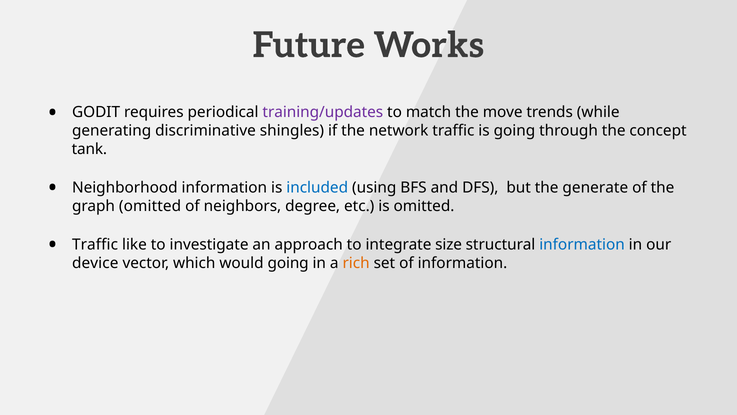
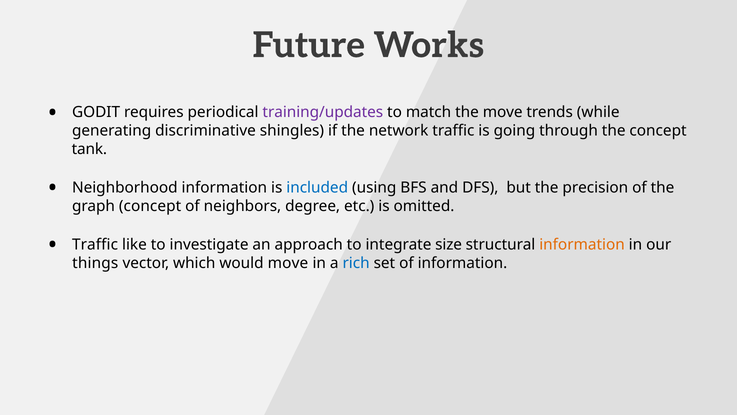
generate: generate -> precision
graph omitted: omitted -> concept
information at (582, 244) colour: blue -> orange
device: device -> things
would going: going -> move
rich colour: orange -> blue
